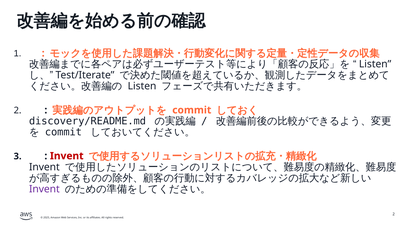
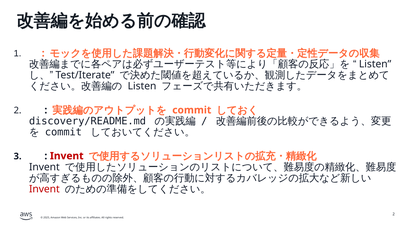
Invent at (44, 189) colour: purple -> red
